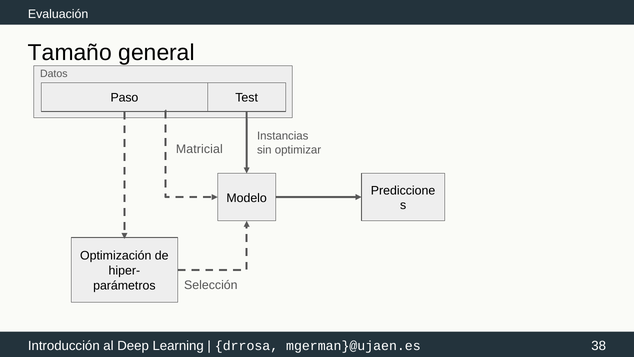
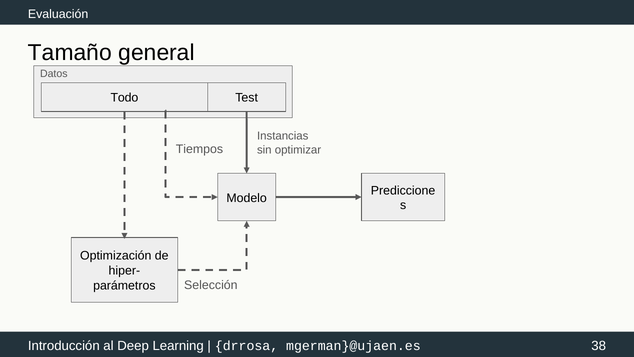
Paso: Paso -> Todo
Matricial: Matricial -> Tiempos
